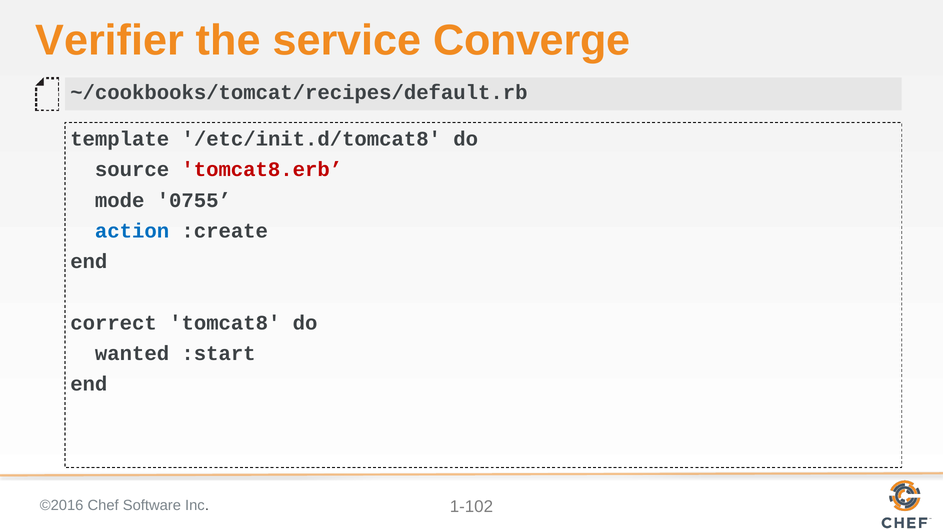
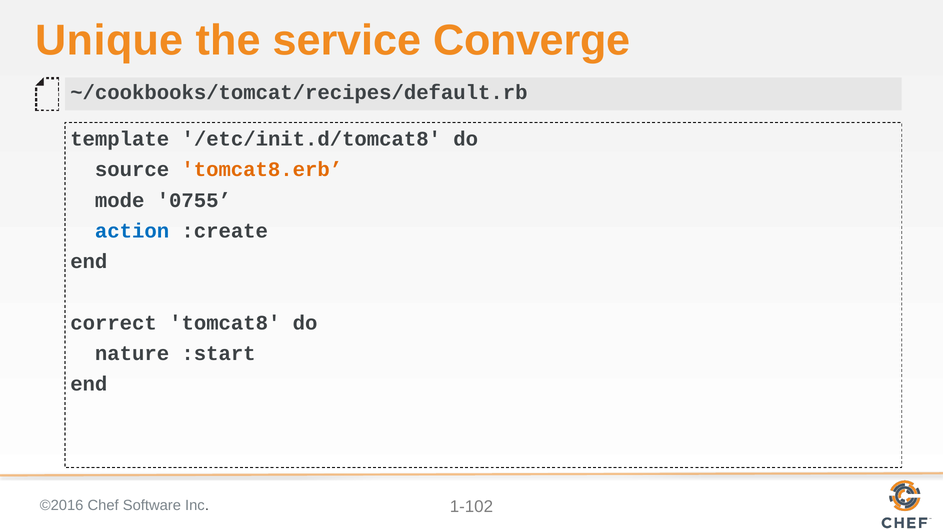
Verifier: Verifier -> Unique
tomcat8.erb colour: red -> orange
wanted: wanted -> nature
